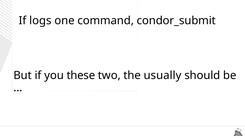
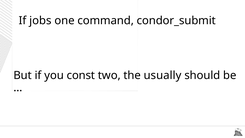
logs: logs -> jobs
these: these -> const
